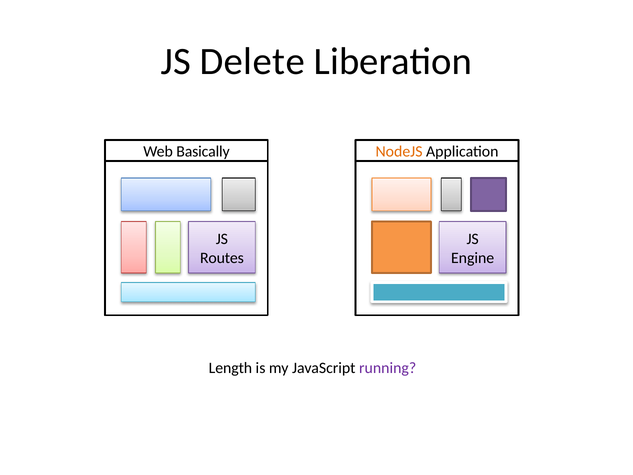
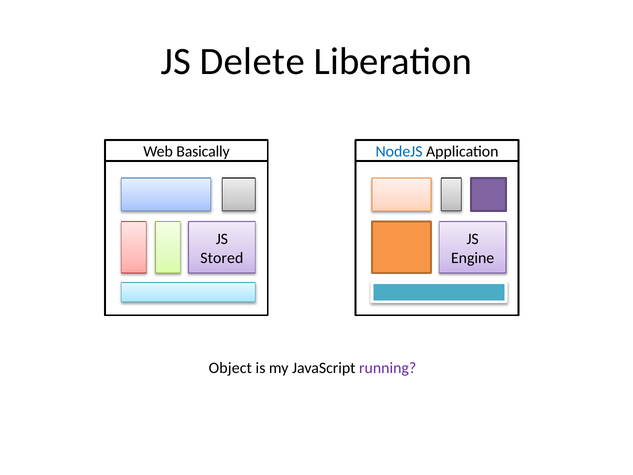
NodeJS colour: orange -> blue
Routes: Routes -> Stored
Length: Length -> Object
